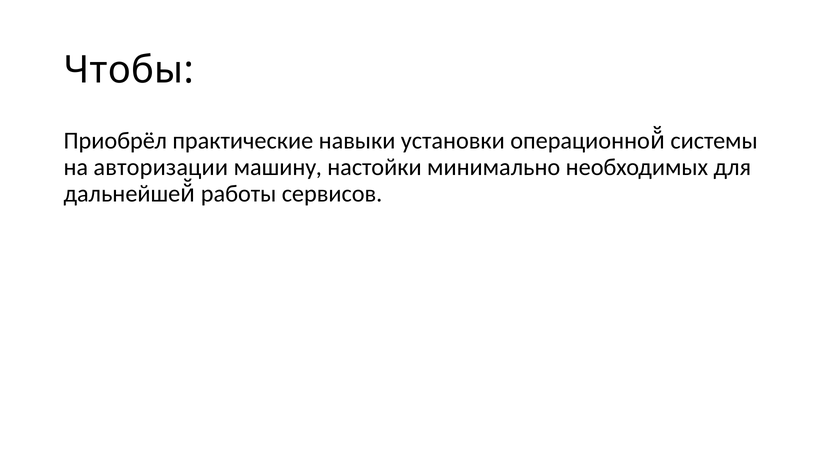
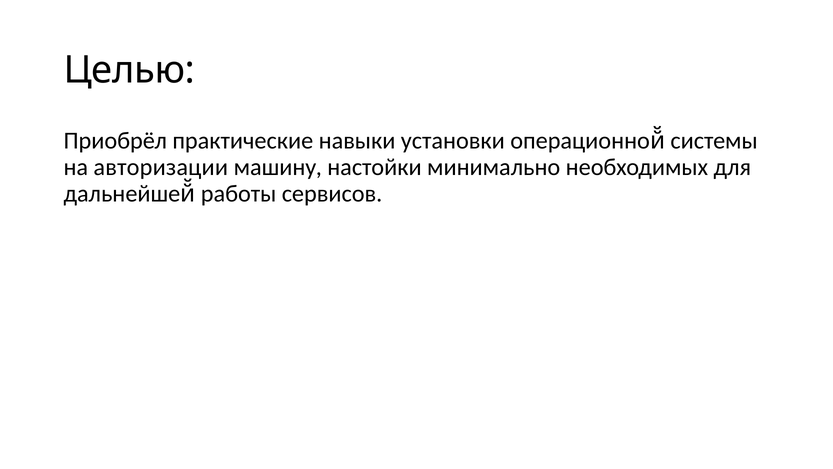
Чтобы: Чтобы -> Целью
